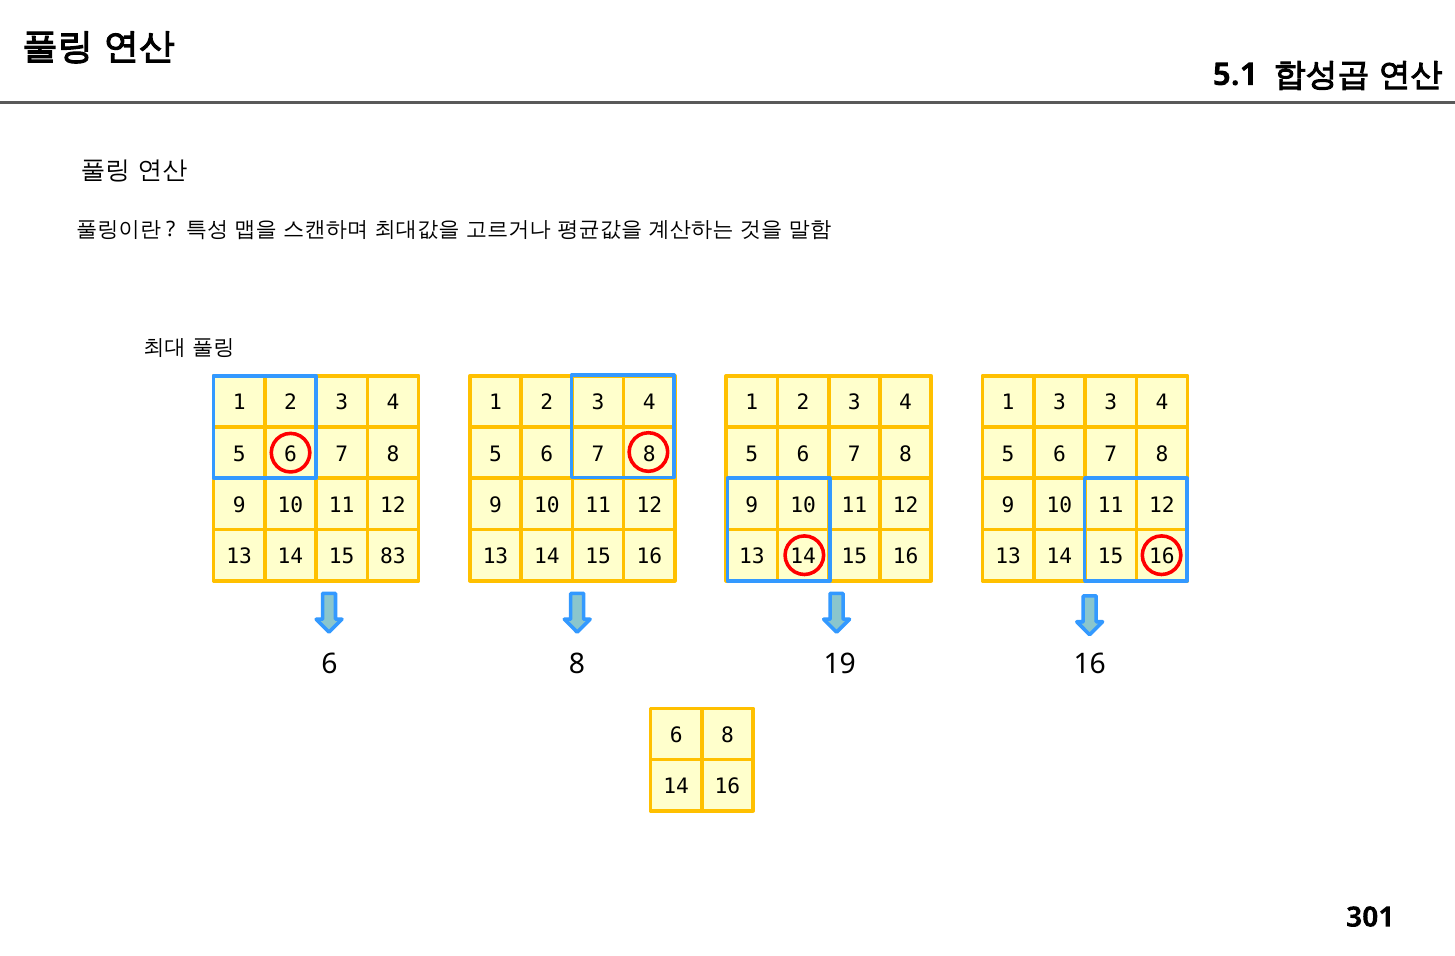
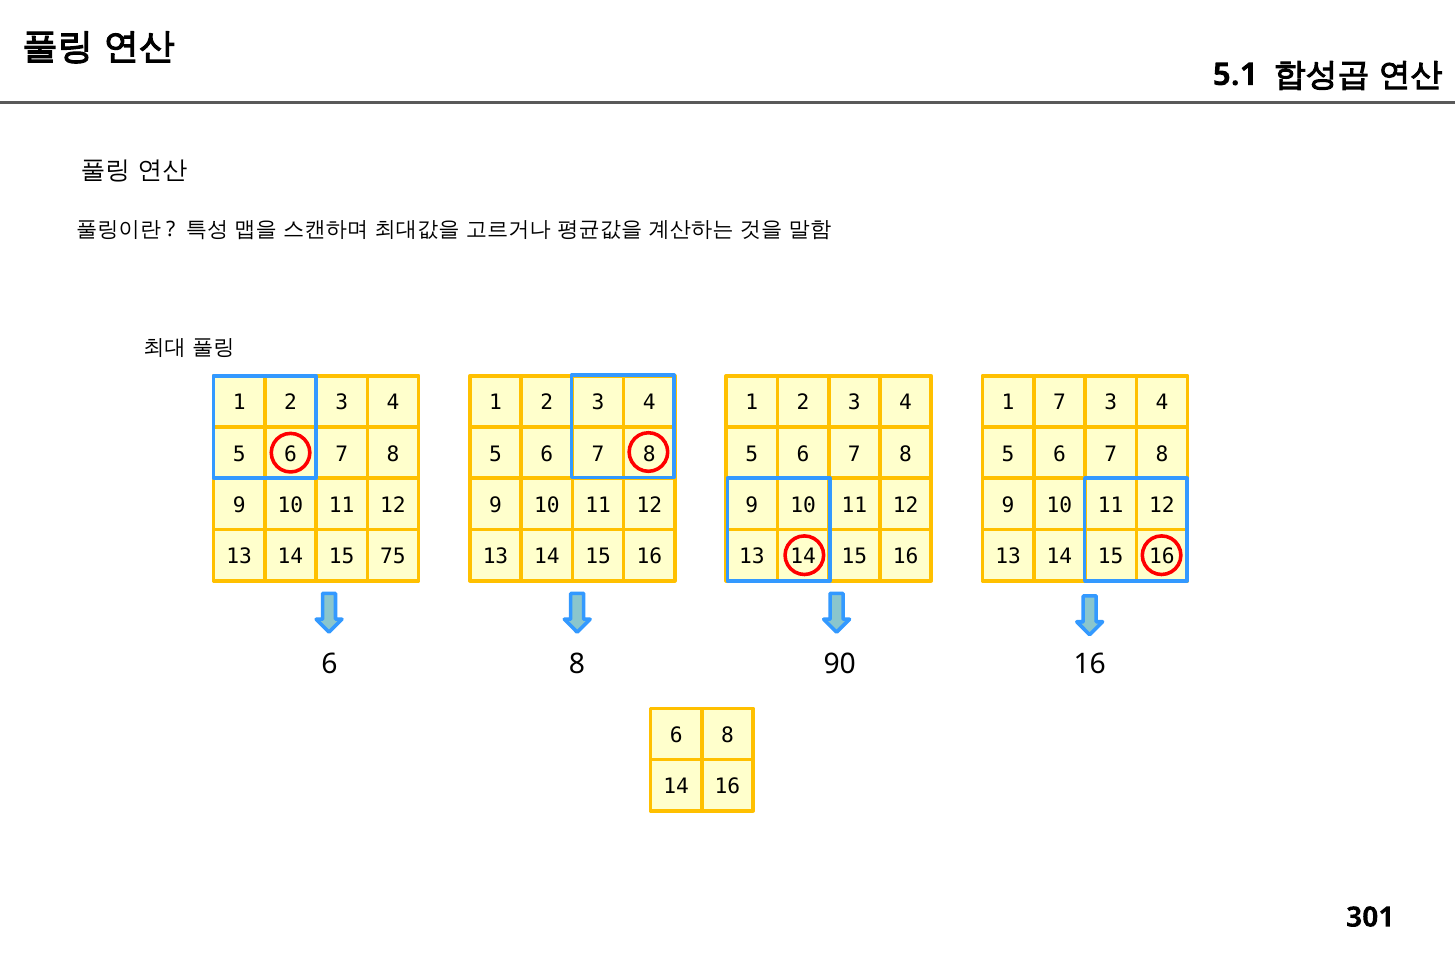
1 3: 3 -> 7
83: 83 -> 75
19: 19 -> 90
